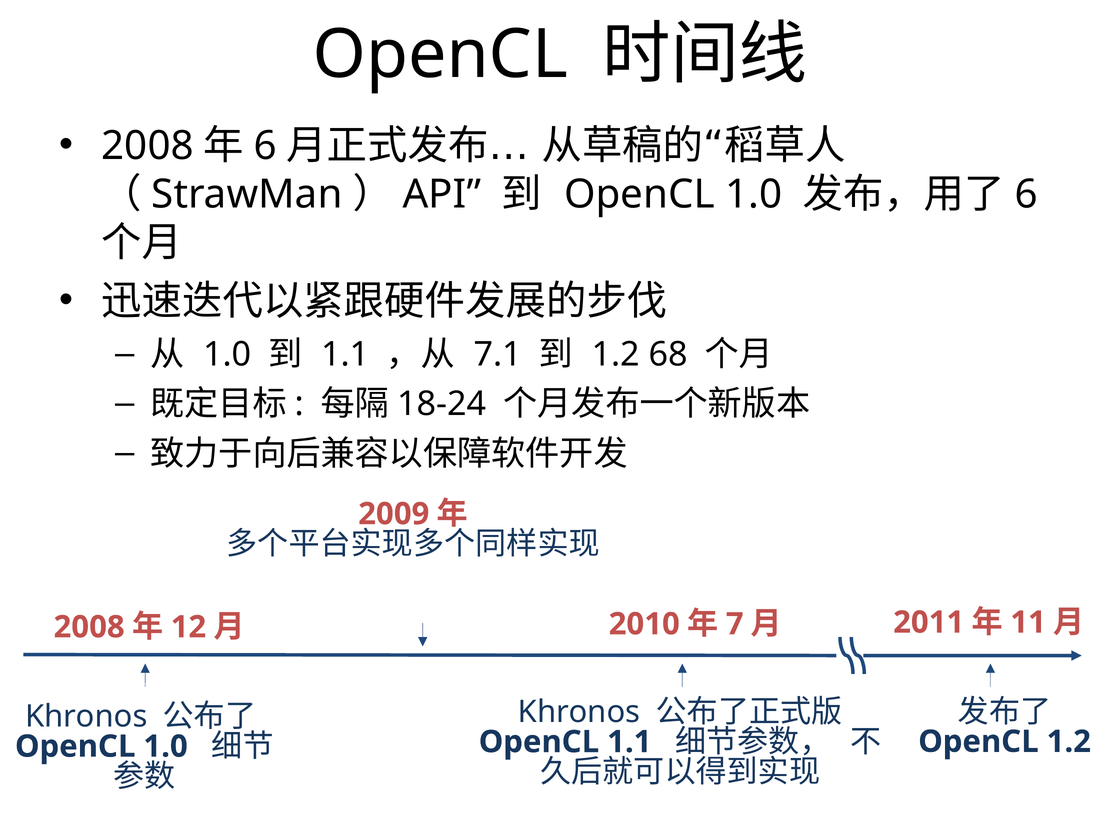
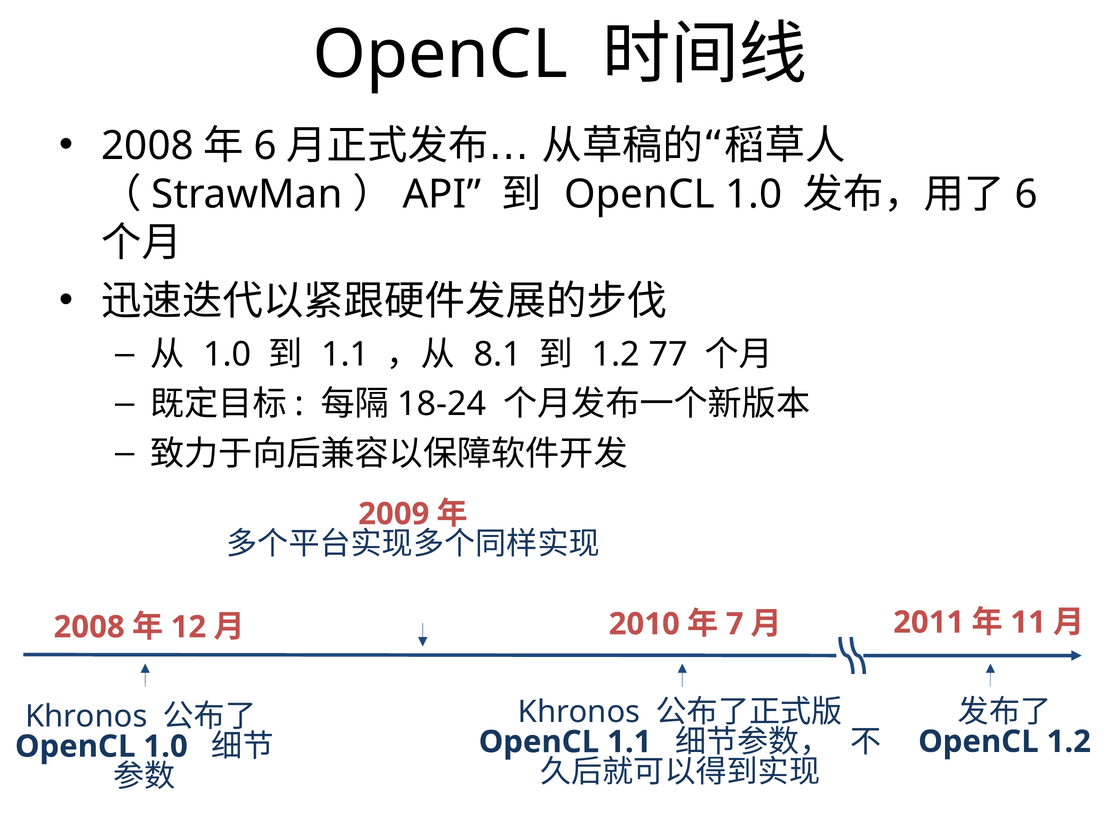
7.1: 7.1 -> 8.1
68: 68 -> 77
